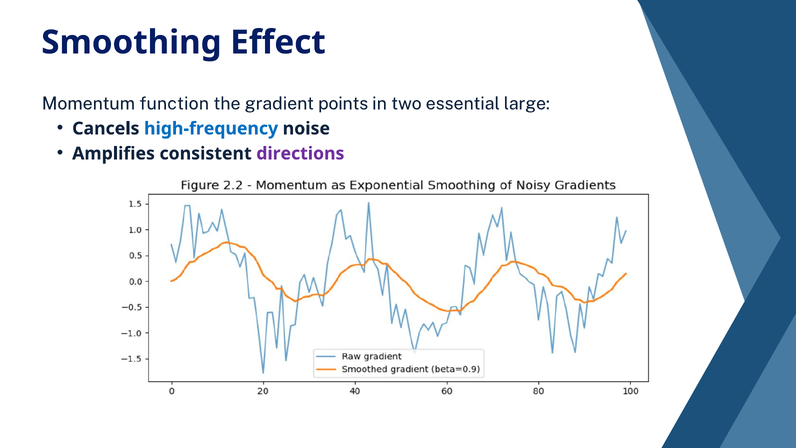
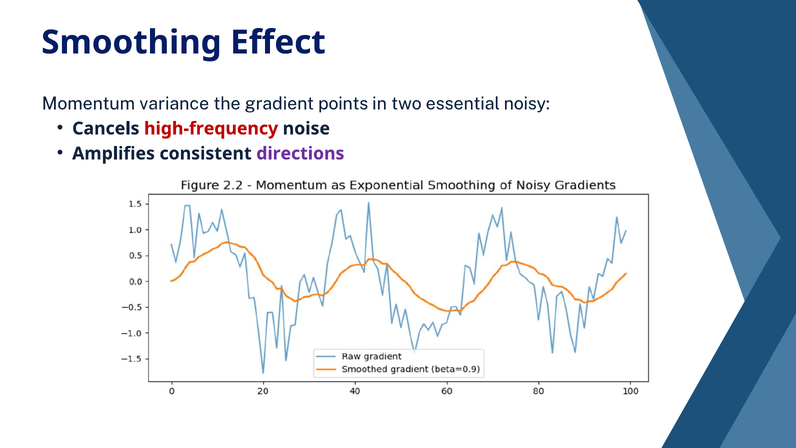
function: function -> variance
large: large -> noisy
high-frequency colour: blue -> red
